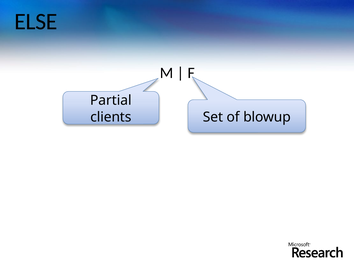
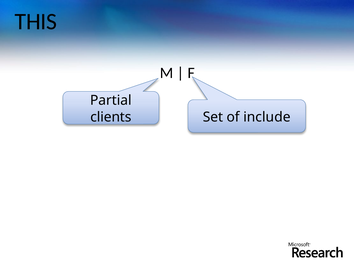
ELSE: ELSE -> THIS
blowup: blowup -> include
